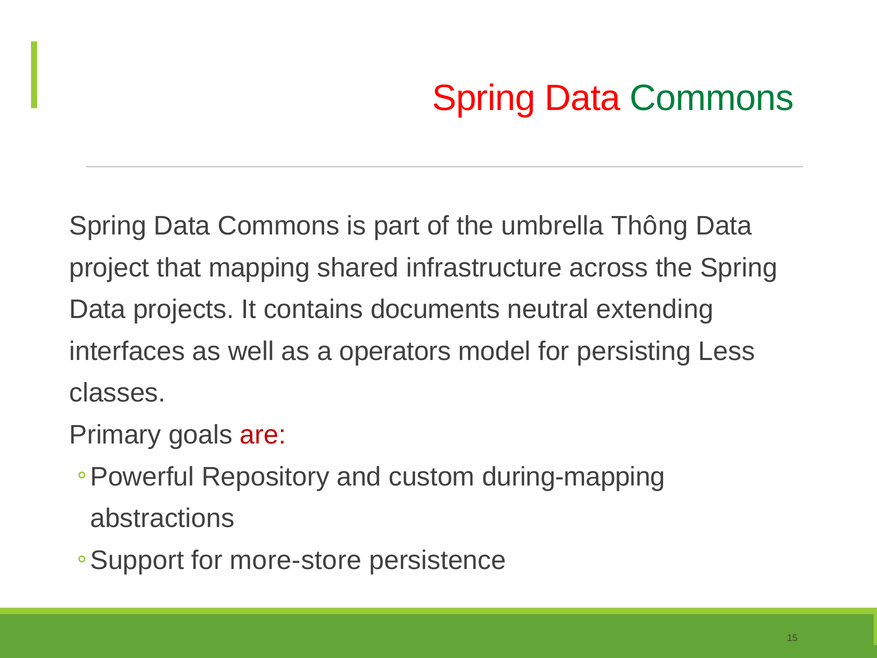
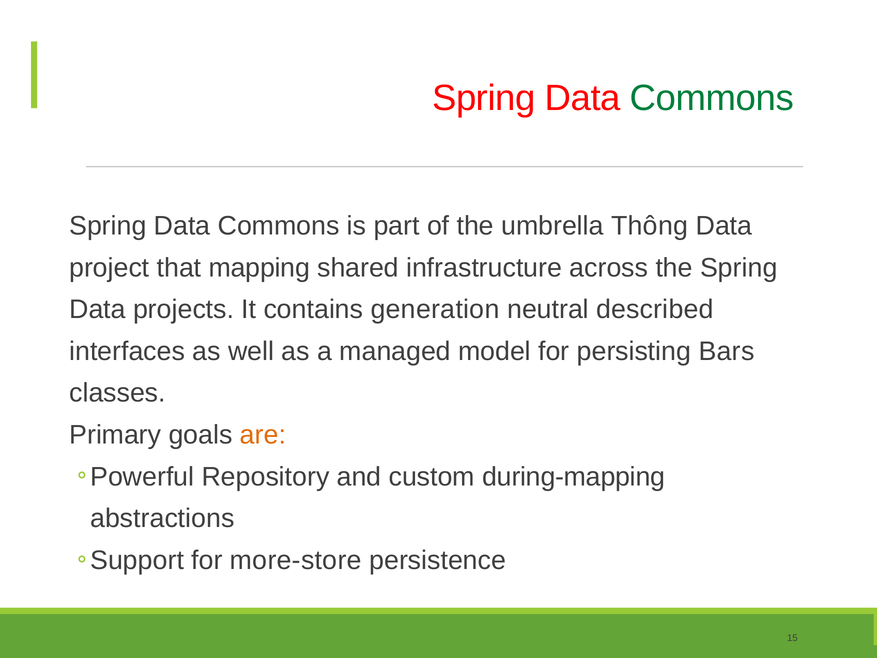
documents: documents -> generation
extending: extending -> described
operators: operators -> managed
Less: Less -> Bars
are colour: red -> orange
